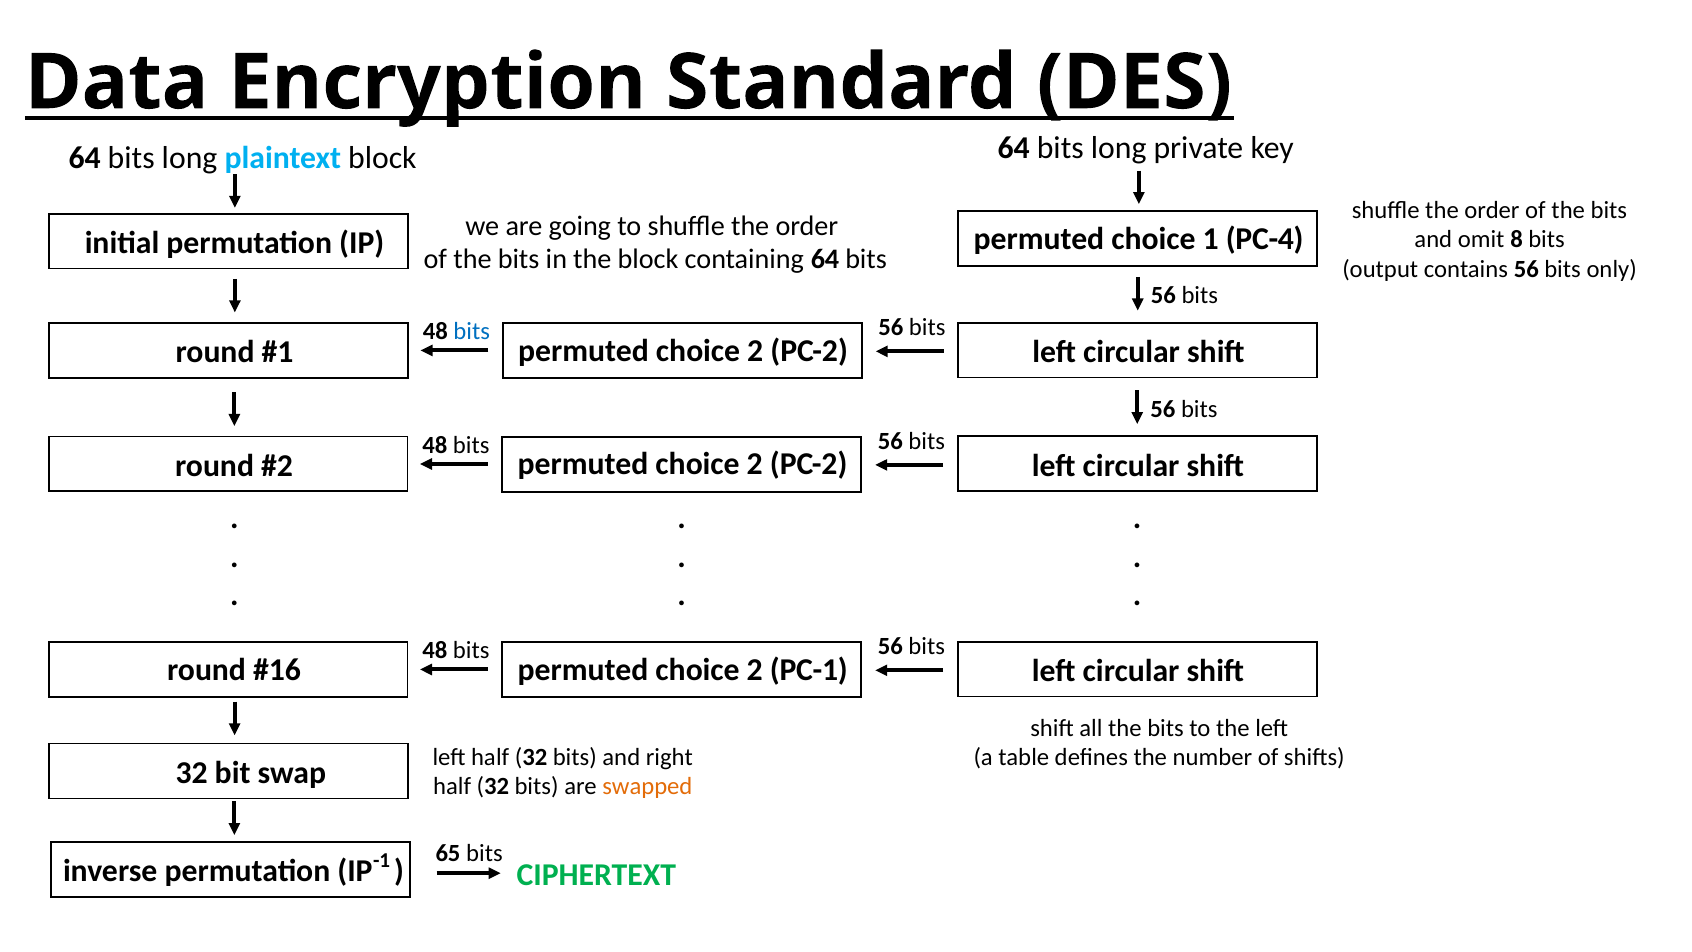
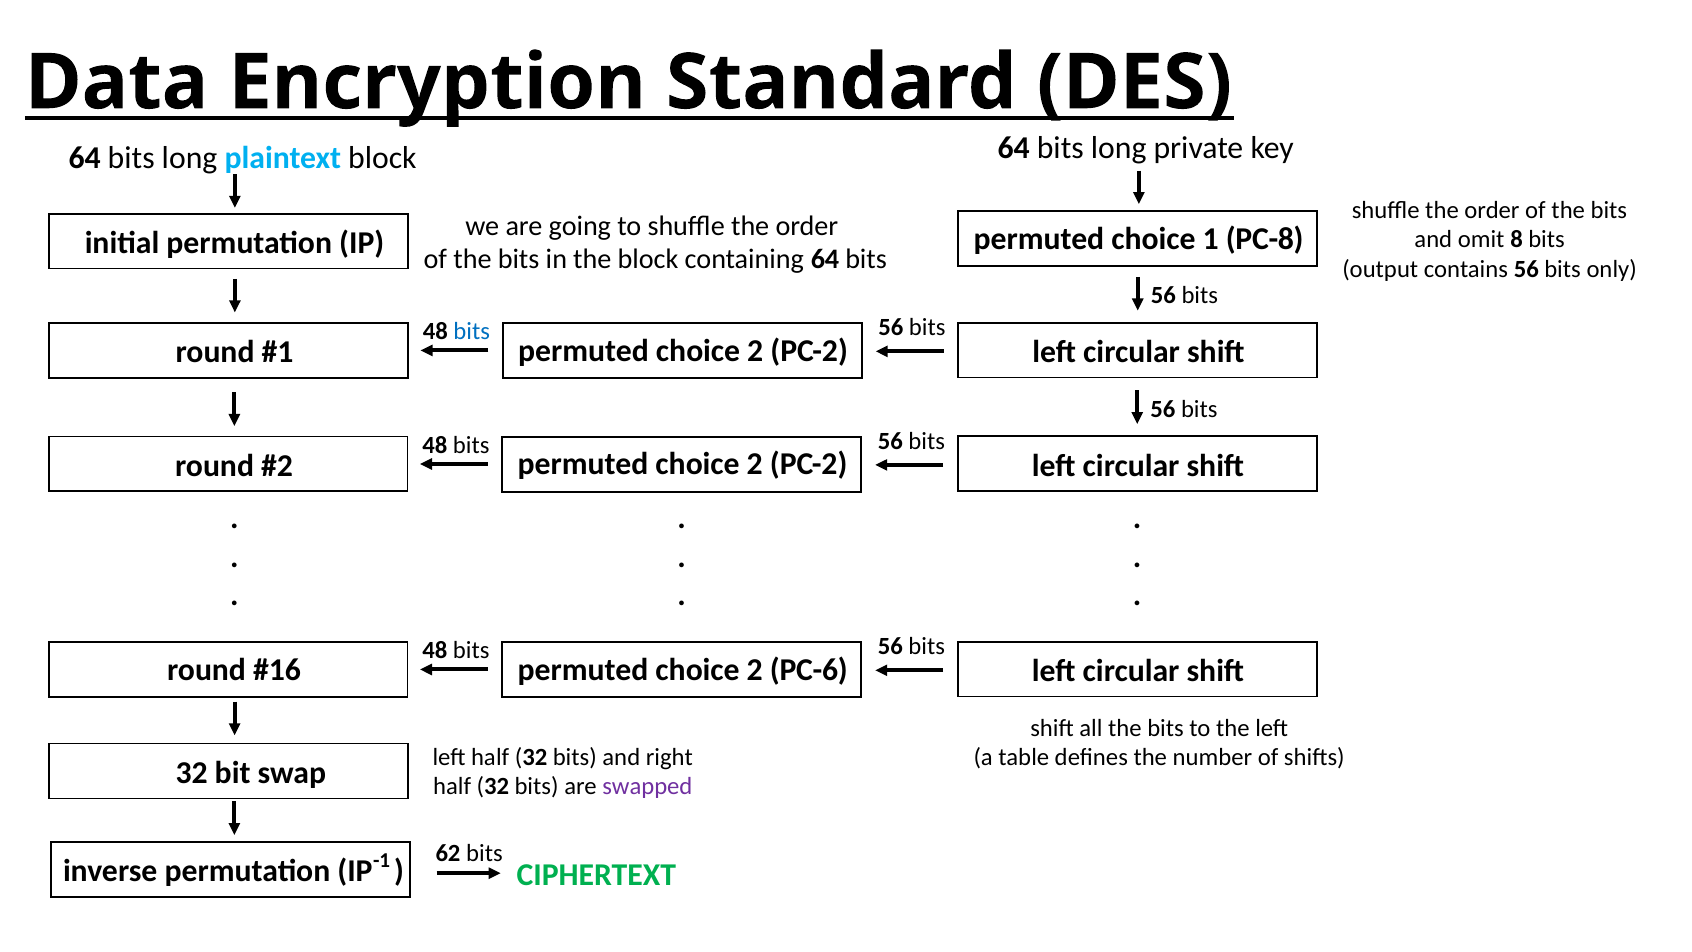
PC-4: PC-4 -> PC-8
PC-1: PC-1 -> PC-6
swapped colour: orange -> purple
65: 65 -> 62
